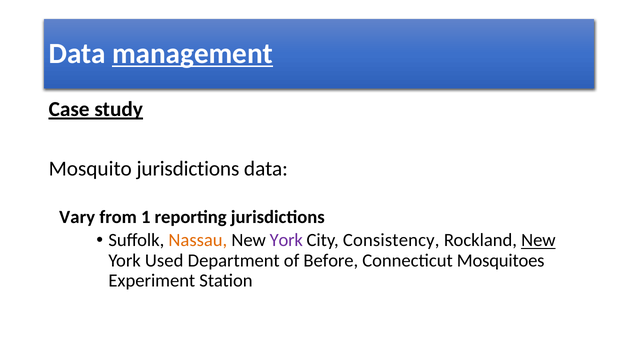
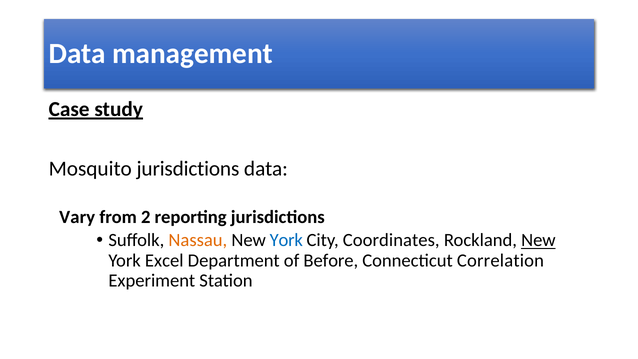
management underline: present -> none
1: 1 -> 2
York at (286, 240) colour: purple -> blue
Consistency: Consistency -> Coordinates
Used: Used -> Excel
Mosquitoes: Mosquitoes -> Correlation
